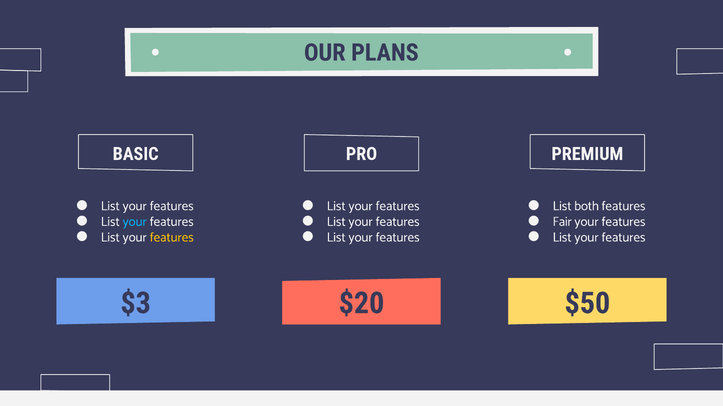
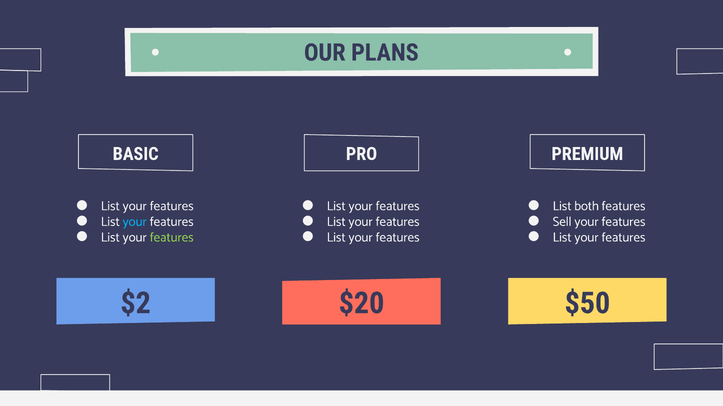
Fair: Fair -> Sell
features at (172, 238) colour: yellow -> light green
$3: $3 -> $2
